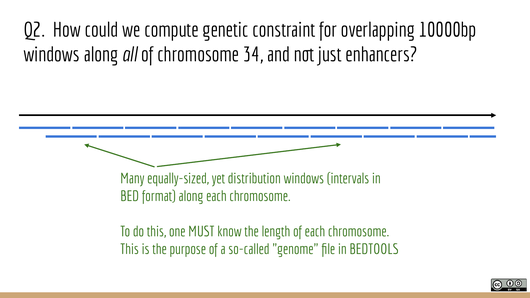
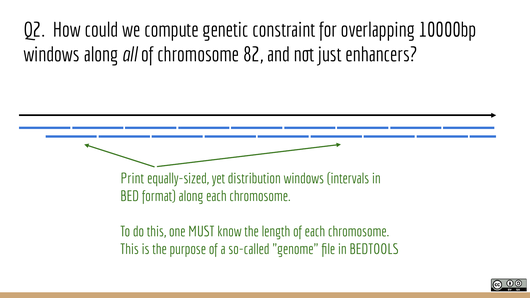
34: 34 -> 82
Many: Many -> Print
